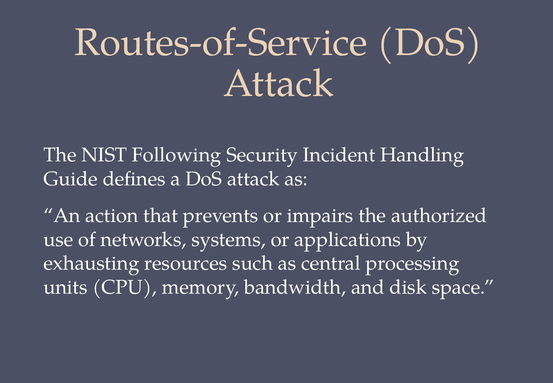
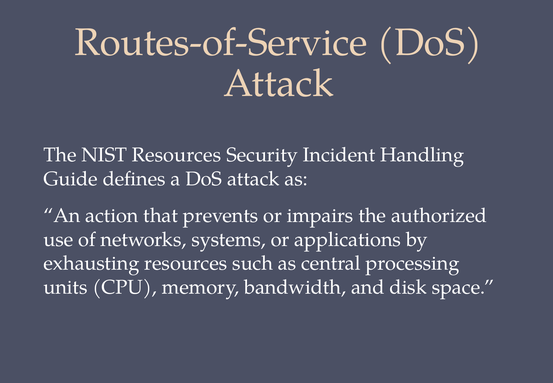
NIST Following: Following -> Resources
